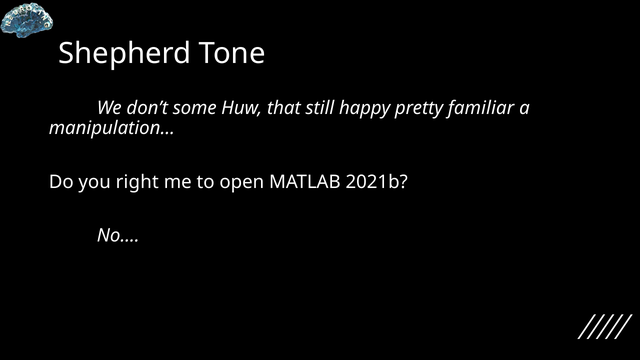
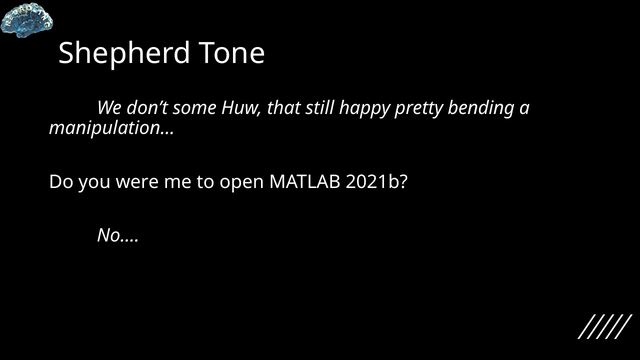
familiar: familiar -> bending
right: right -> were
